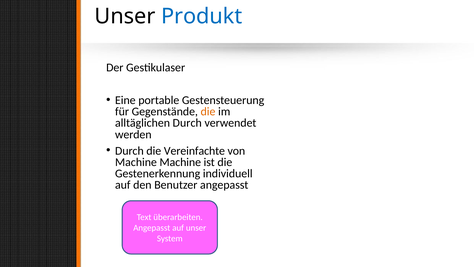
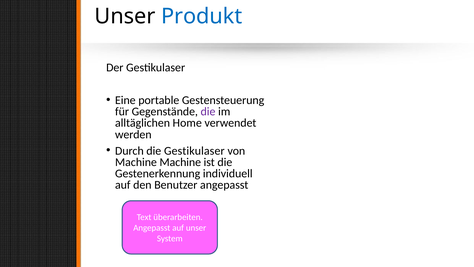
die at (208, 111) colour: orange -> purple
alltäglichen Durch: Durch -> Home
die Vereinfachte: Vereinfachte -> Gestikulaser
